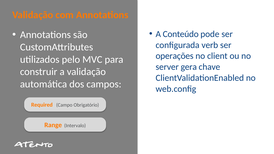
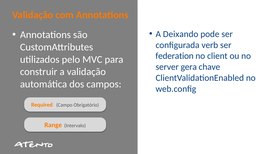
Conteúdo: Conteúdo -> Deixando
operações: operações -> federation
